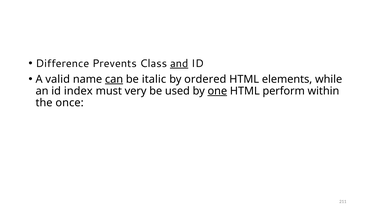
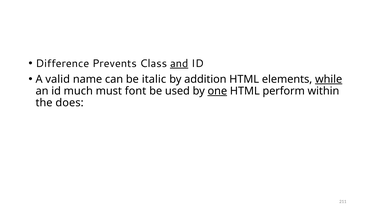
can underline: present -> none
ordered: ordered -> addition
while underline: none -> present
index: index -> much
very: very -> font
once: once -> does
